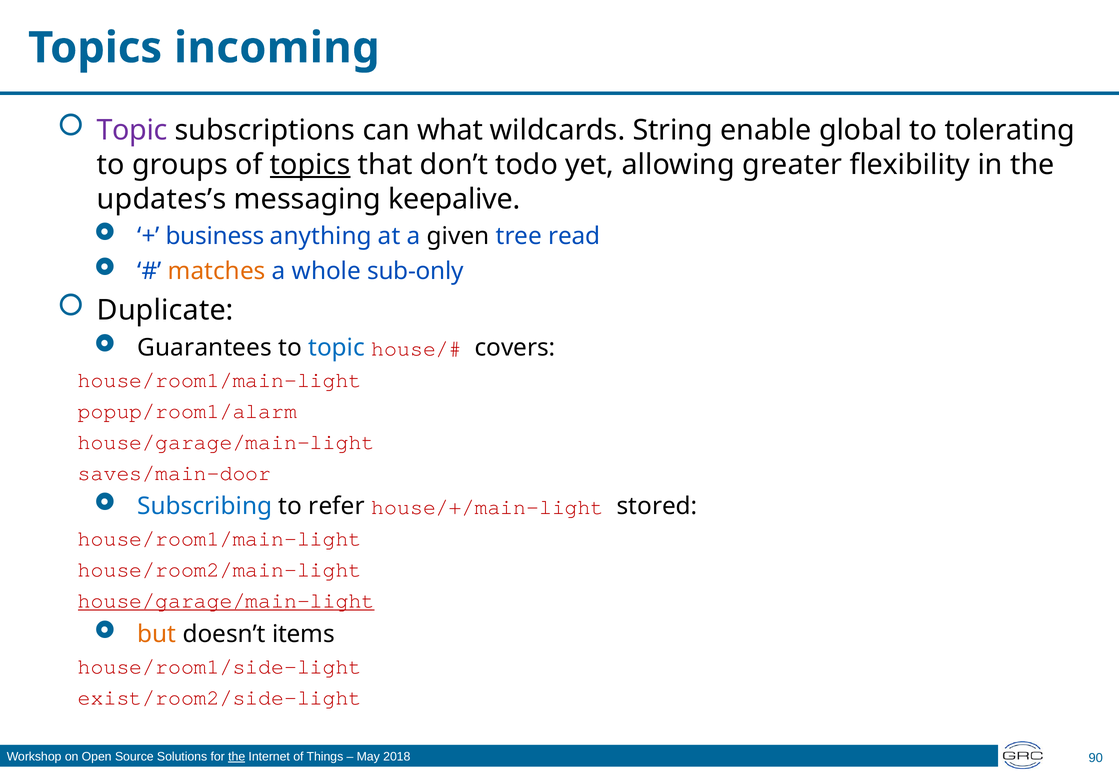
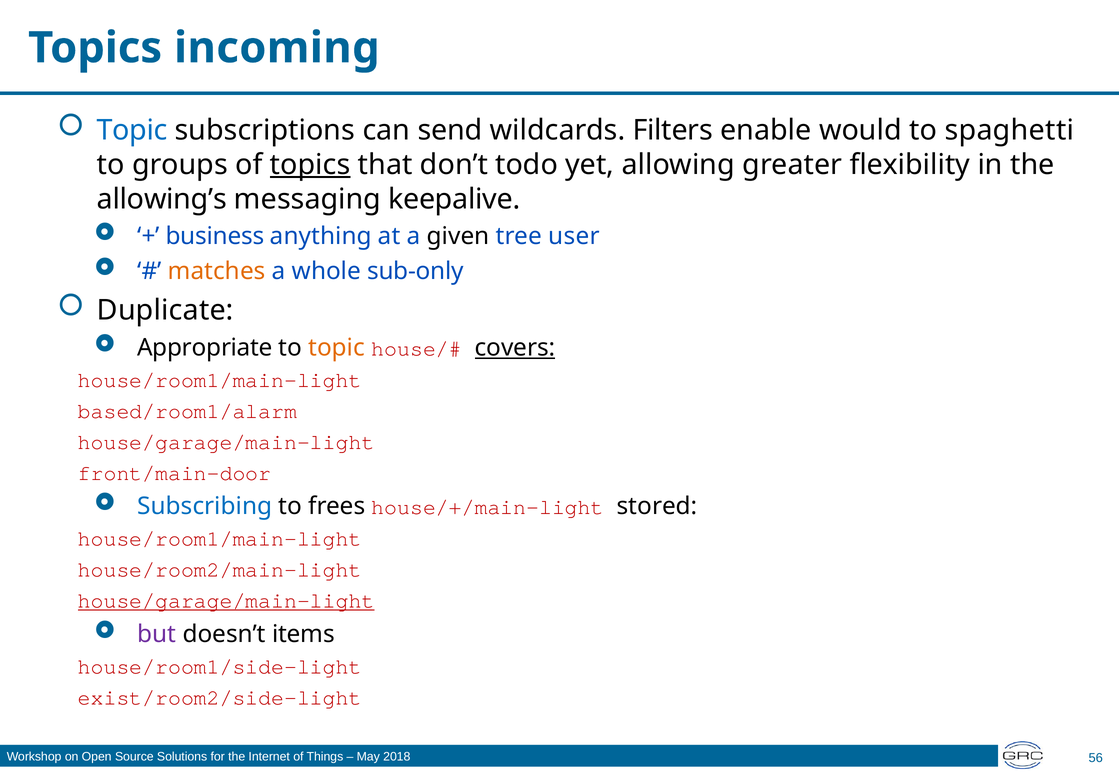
Topic at (132, 130) colour: purple -> blue
what: what -> send
String: String -> Filters
global: global -> would
tolerating: tolerating -> spaghetti
updates’s: updates’s -> allowing’s
read: read -> user
Guarantees: Guarantees -> Appropriate
topic at (337, 348) colour: blue -> orange
covers underline: none -> present
popup/room1/alarm: popup/room1/alarm -> based/room1/alarm
saves/main-door: saves/main-door -> front/main-door
refer: refer -> frees
but colour: orange -> purple
the at (237, 757) underline: present -> none
90: 90 -> 56
